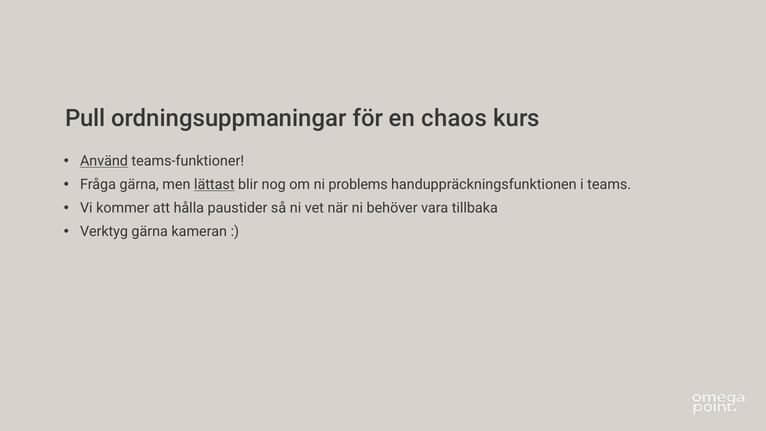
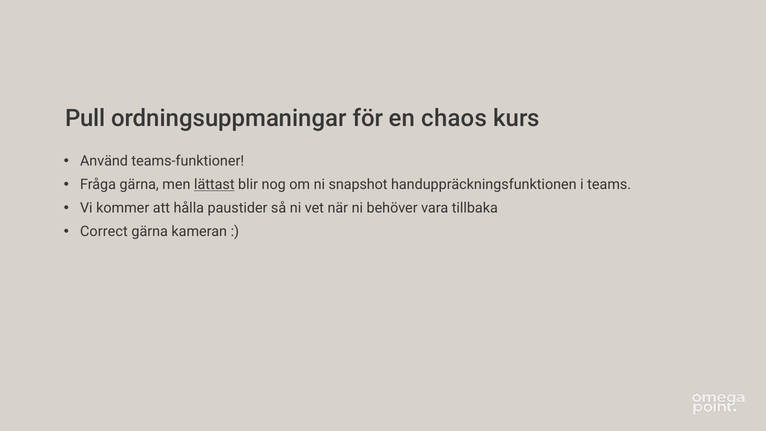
Använd underline: present -> none
problems: problems -> snapshot
Verktyg: Verktyg -> Correct
